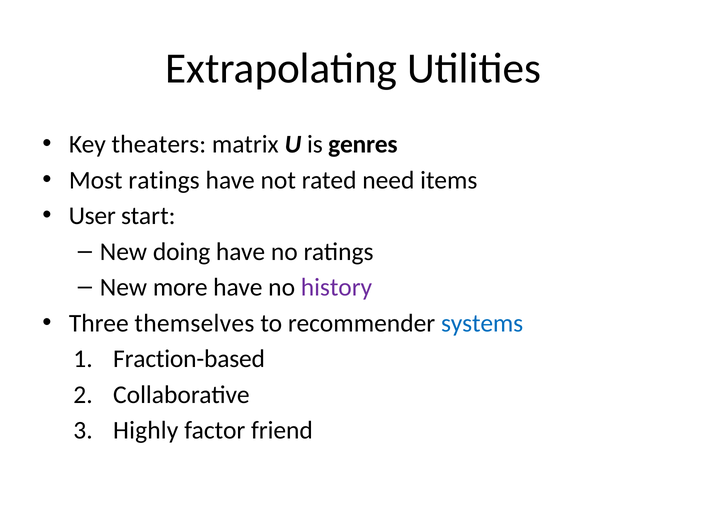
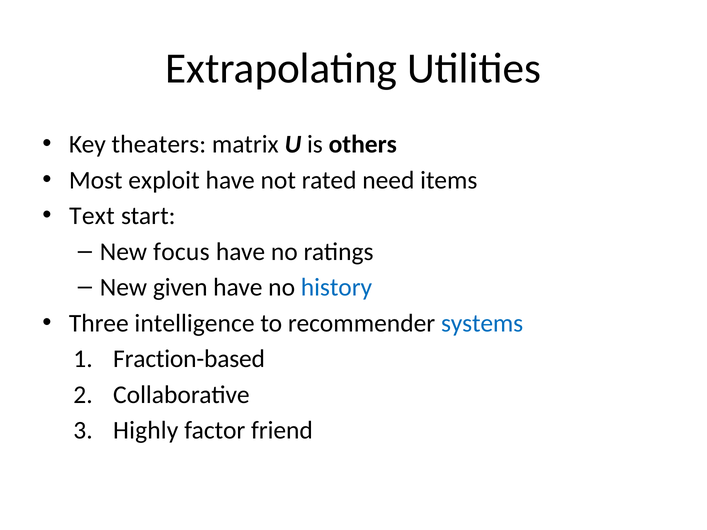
genres: genres -> others
Most ratings: ratings -> exploit
User: User -> Text
doing: doing -> focus
more: more -> given
history colour: purple -> blue
themselves: themselves -> intelligence
